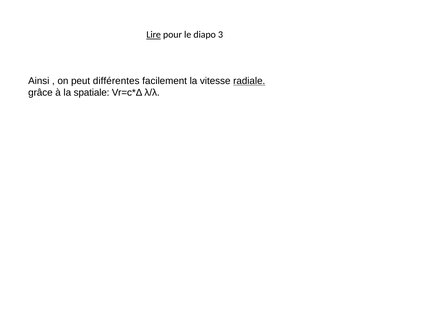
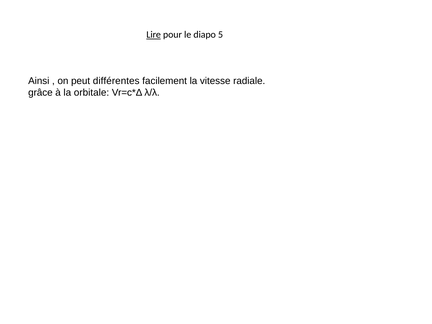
3: 3 -> 5
radiale underline: present -> none
spatiale: spatiale -> orbitale
